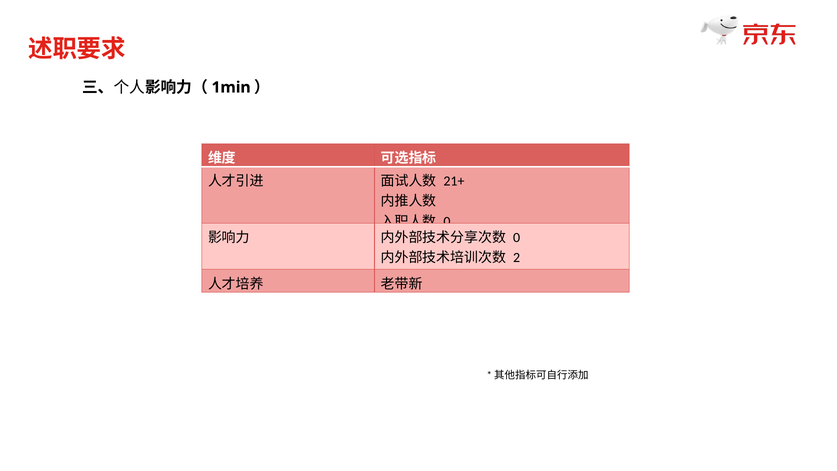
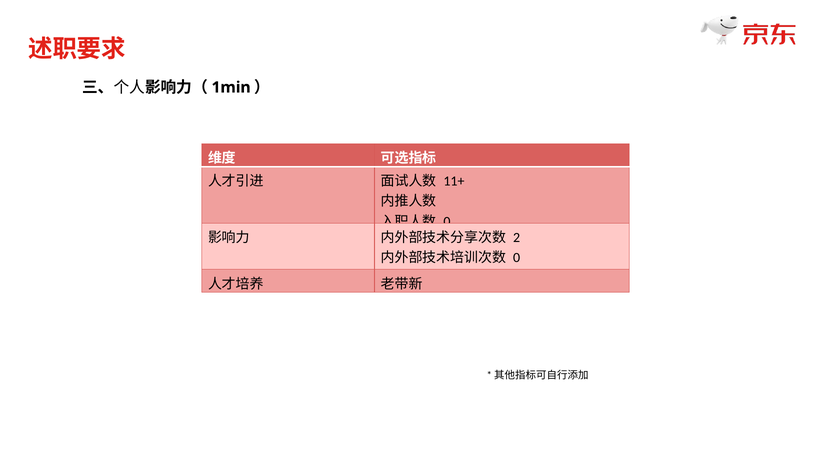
21+: 21+ -> 11+
0 at (517, 238): 0 -> 2
2 at (517, 258): 2 -> 0
